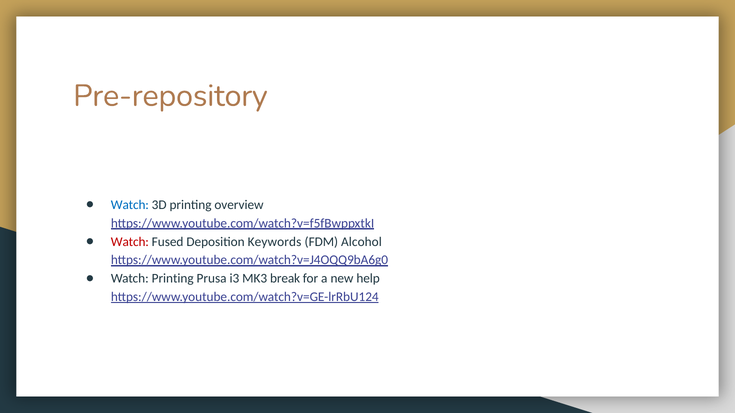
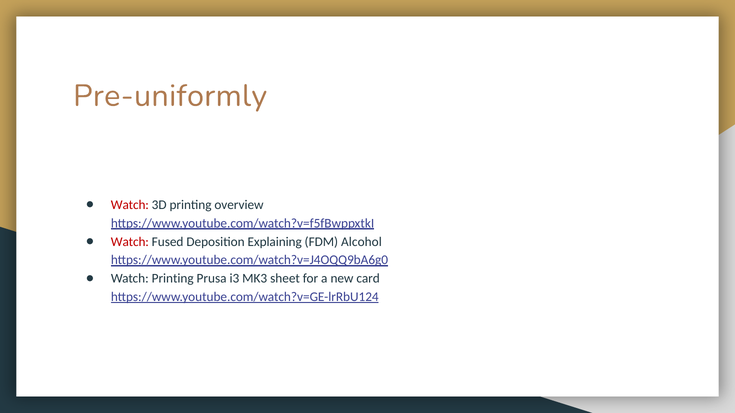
Pre-repository: Pre-repository -> Pre-uniformly
Watch at (130, 205) colour: blue -> red
Keywords: Keywords -> Explaining
break: break -> sheet
help: help -> card
